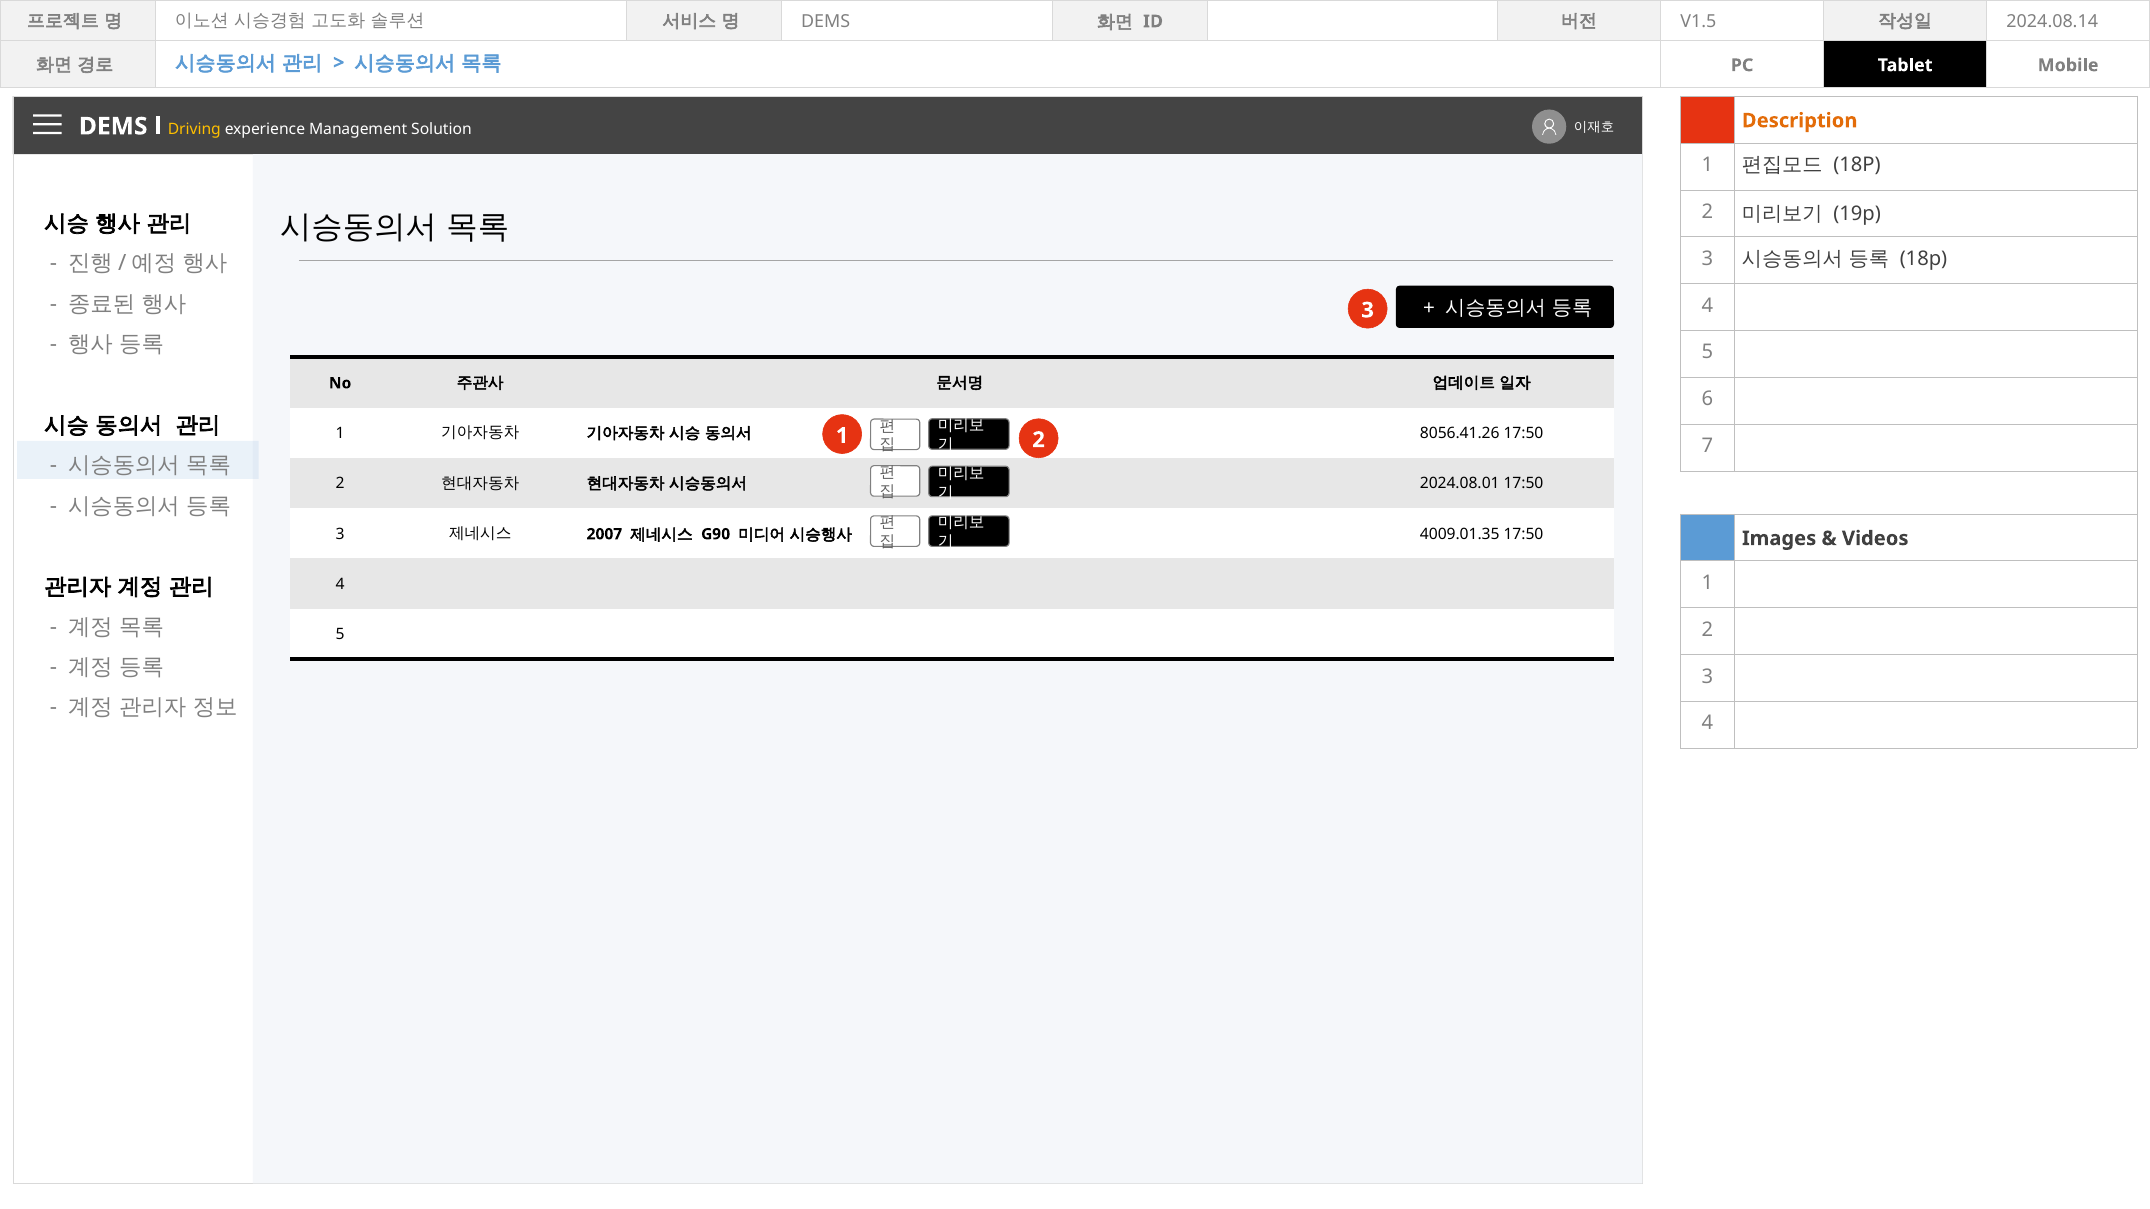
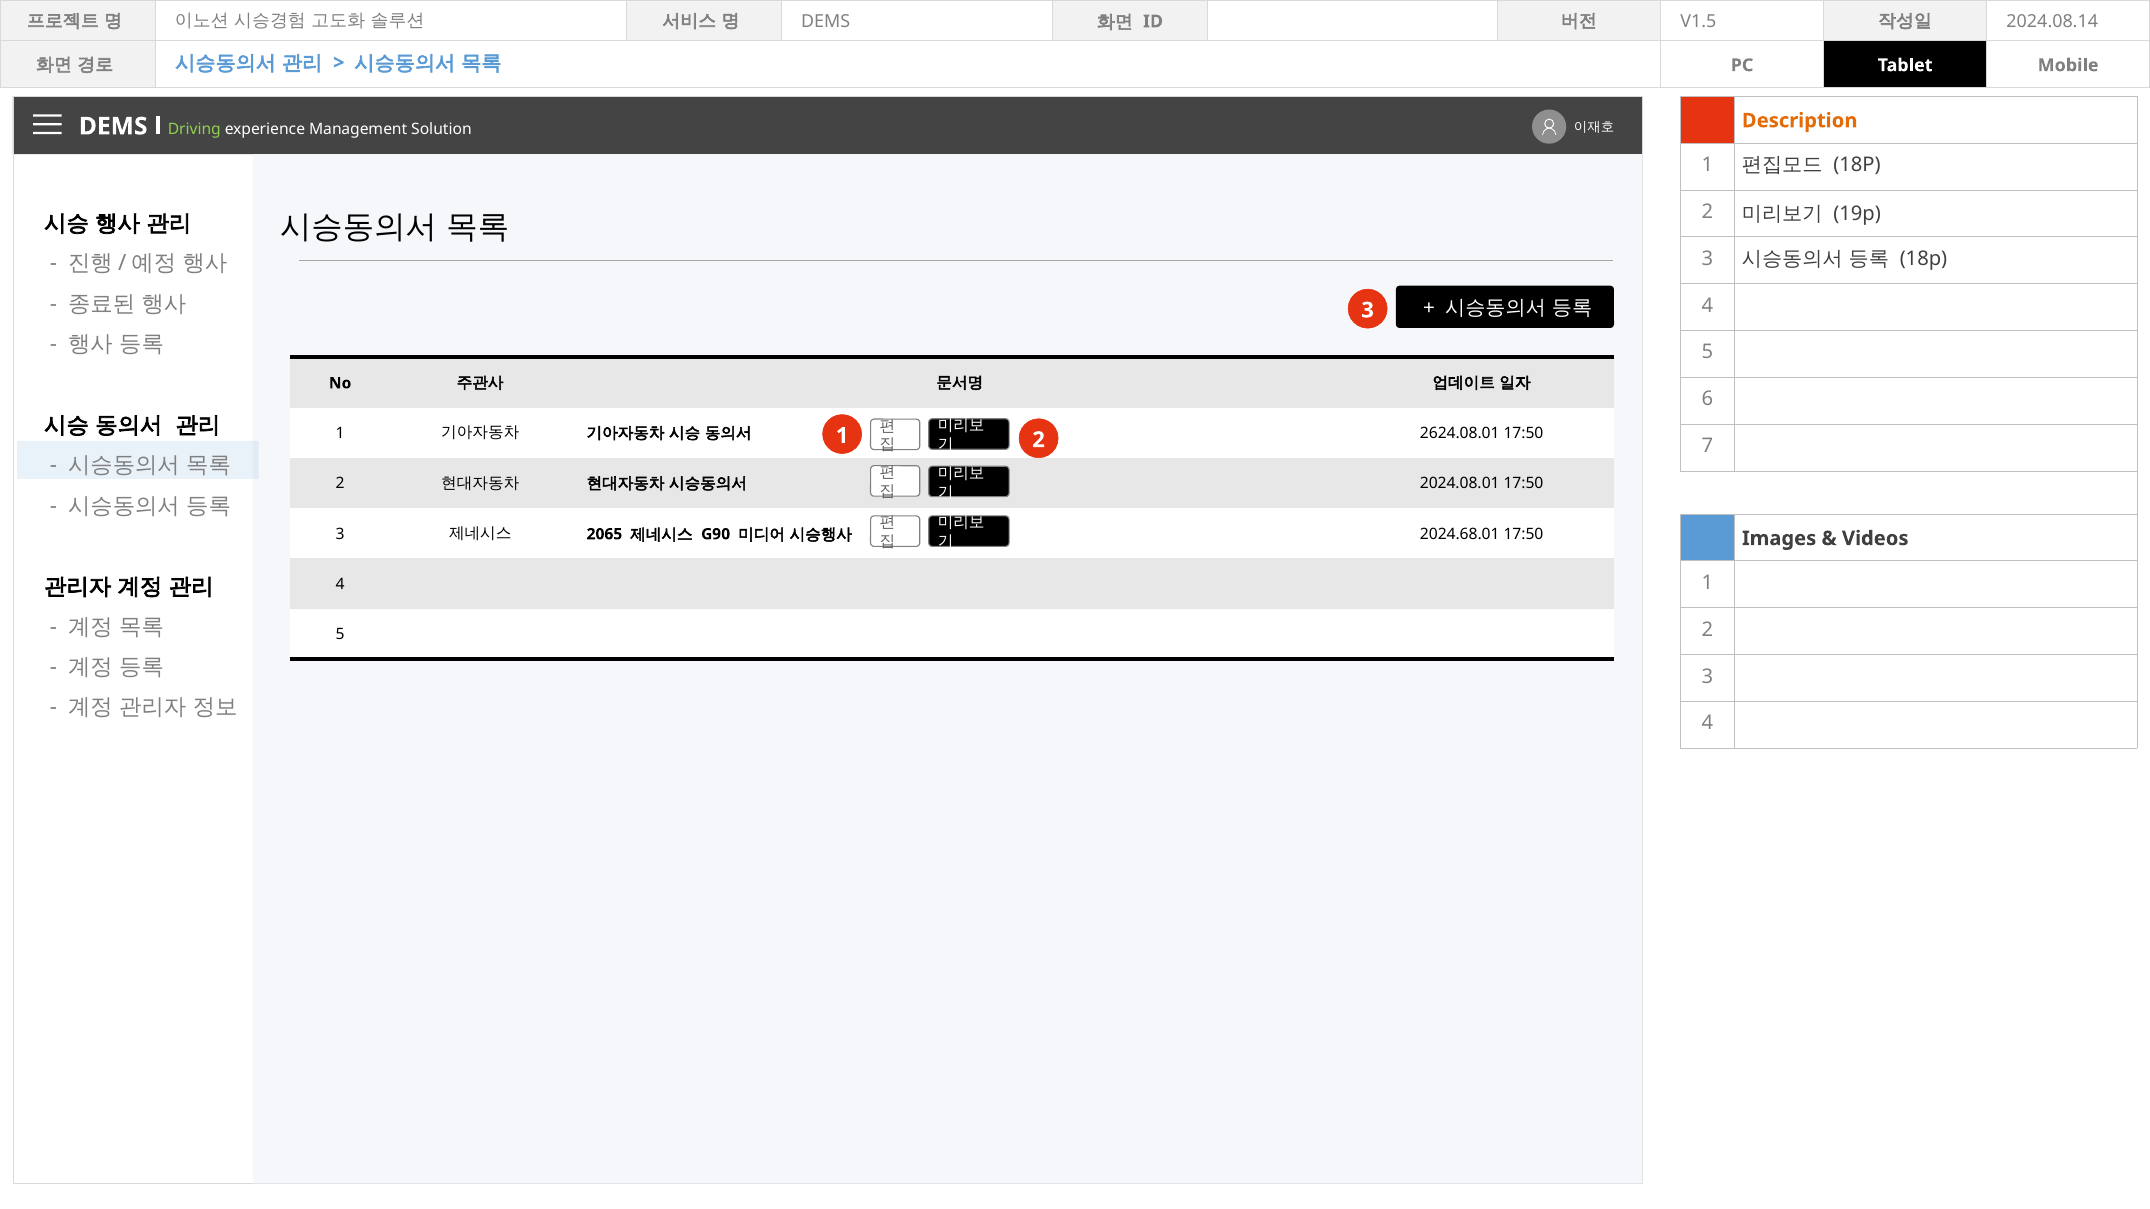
Driving colour: yellow -> light green
8056.41.26: 8056.41.26 -> 2624.08.01
2007: 2007 -> 2065
4009.01.35: 4009.01.35 -> 2024.68.01
